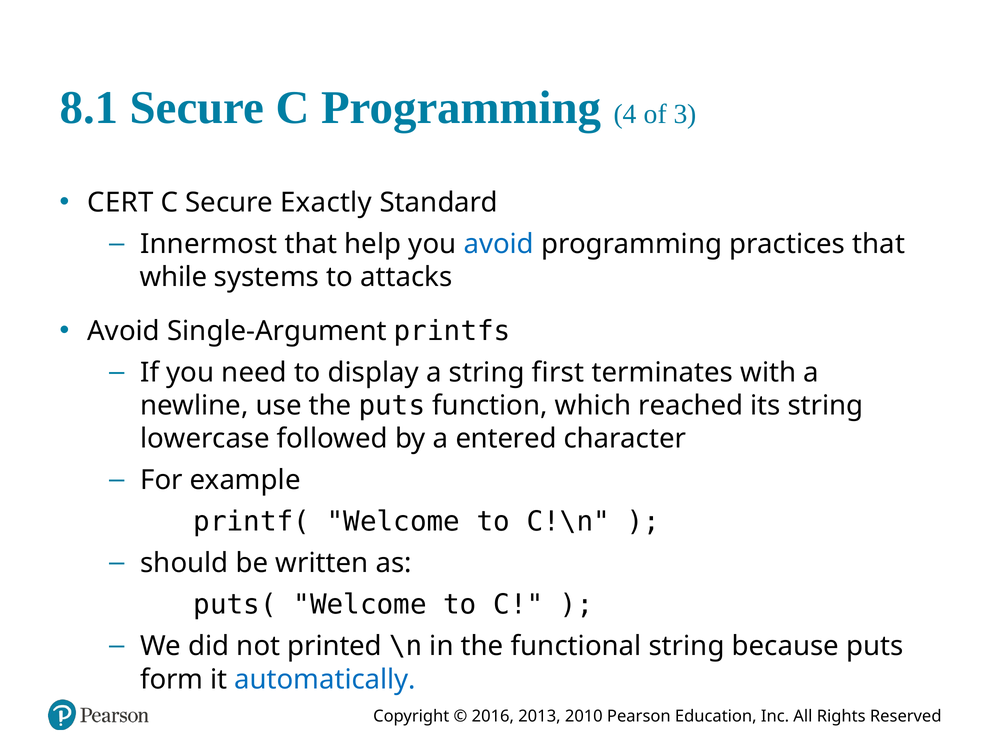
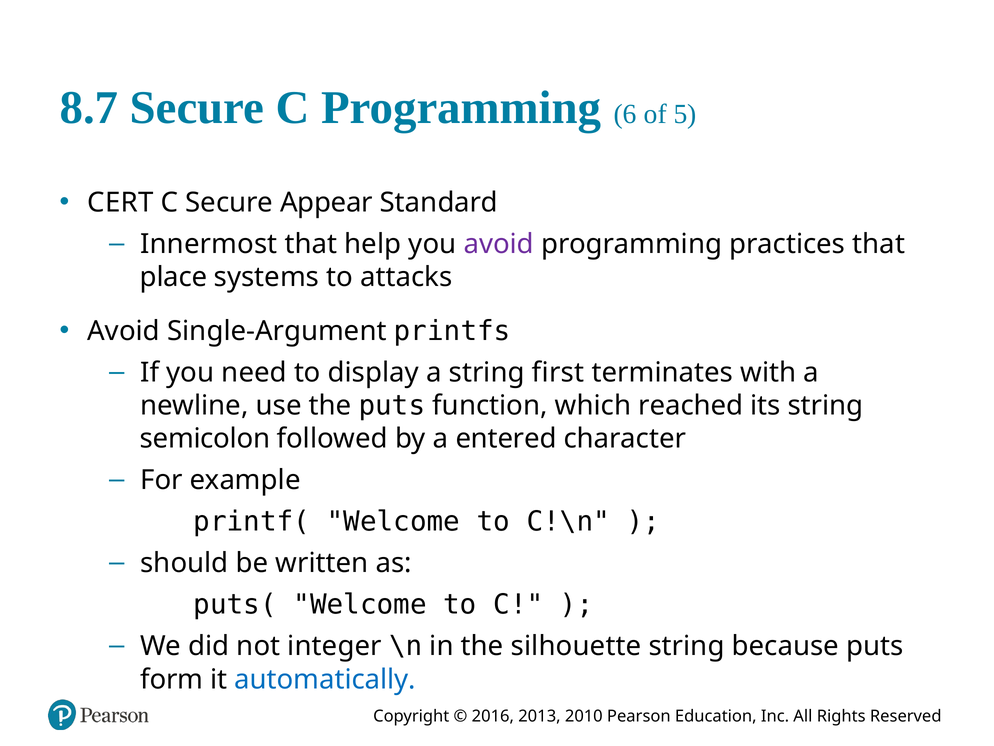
8.1: 8.1 -> 8.7
4: 4 -> 6
3: 3 -> 5
Exactly: Exactly -> Appear
avoid at (499, 244) colour: blue -> purple
while: while -> place
lowercase: lowercase -> semicolon
printed: printed -> integer
functional: functional -> silhouette
